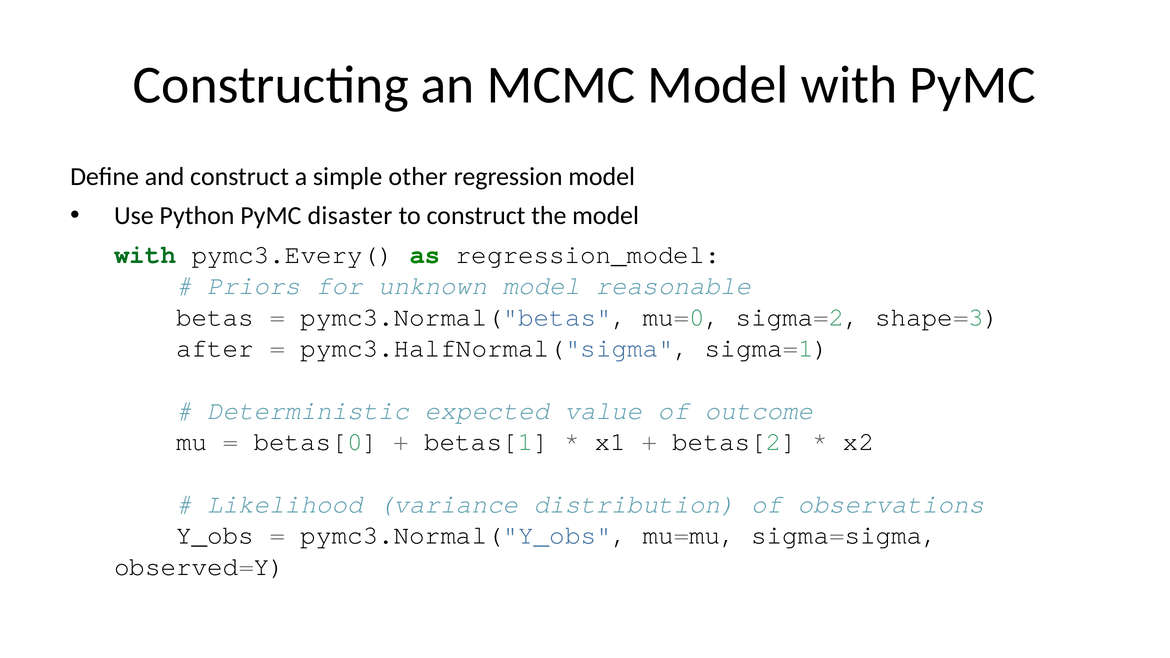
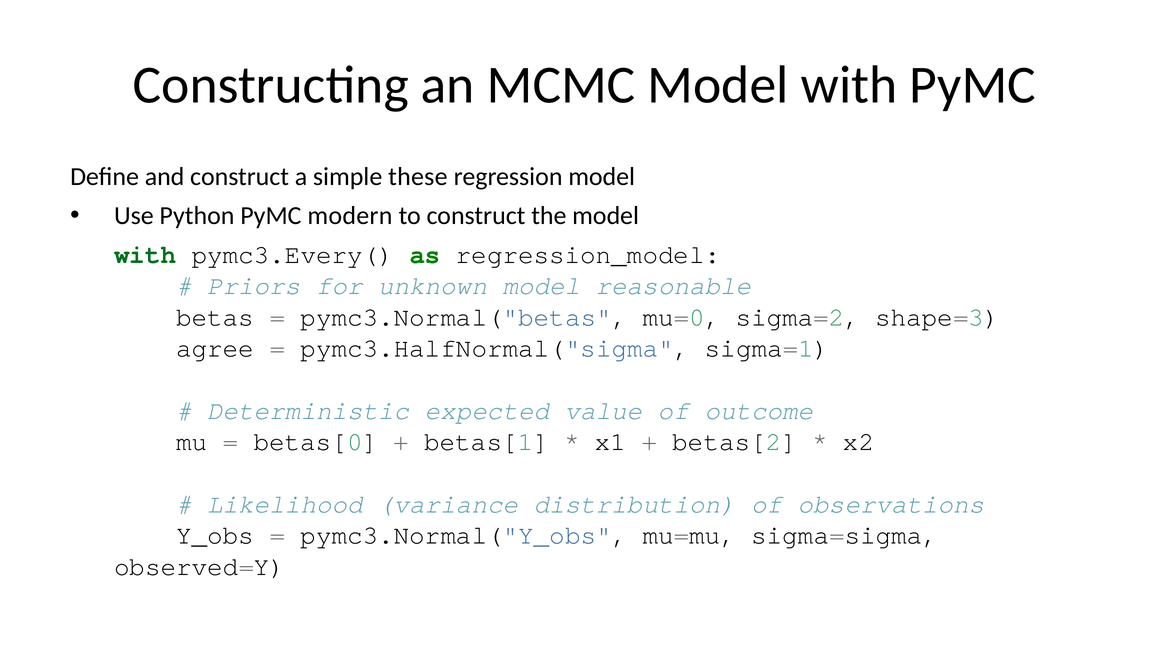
other: other -> these
disaster: disaster -> modern
after: after -> agree
